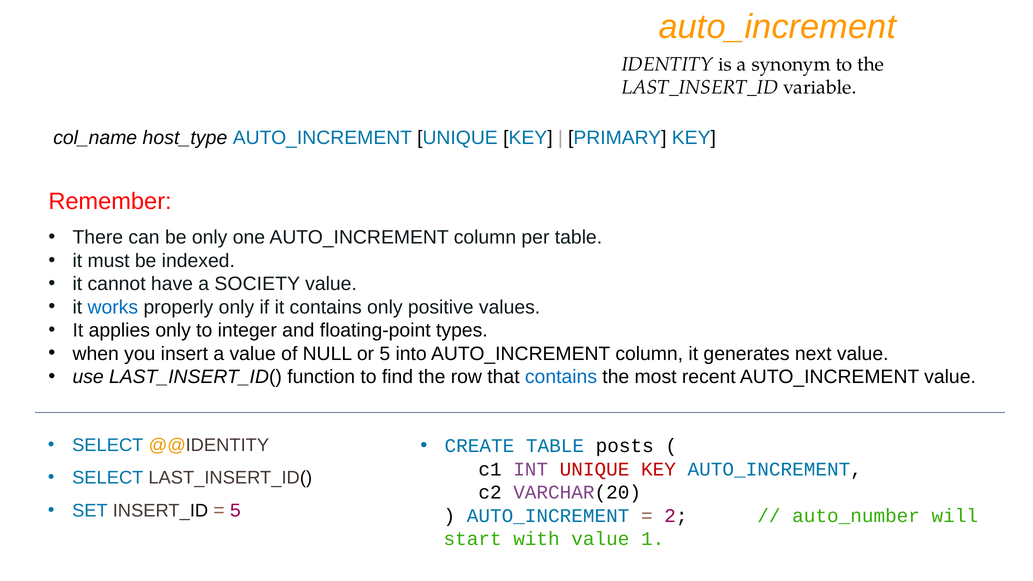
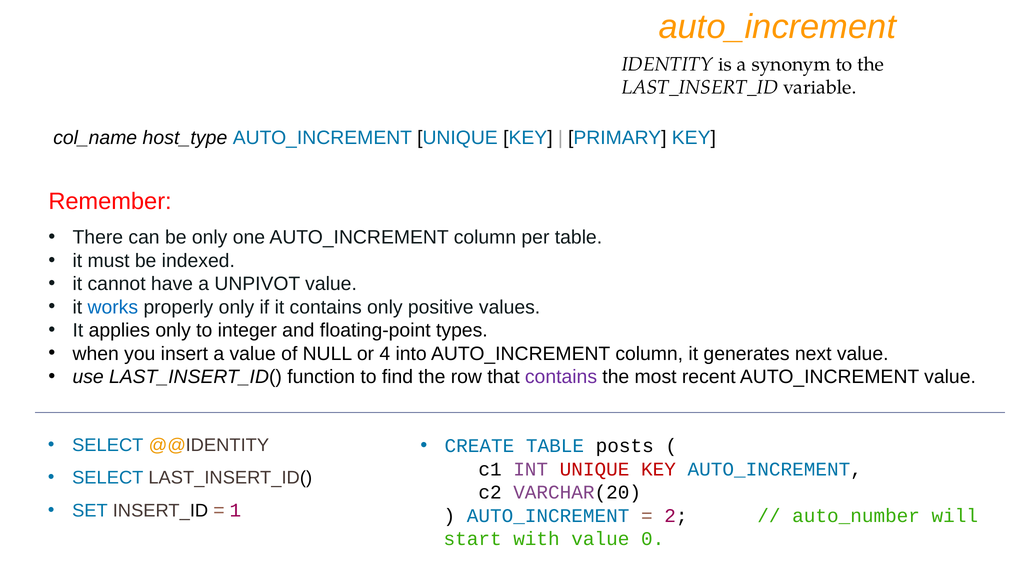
SOCIETY: SOCIETY -> UNPIVOT
or 5: 5 -> 4
contains at (561, 377) colour: blue -> purple
5 at (235, 511): 5 -> 1
1: 1 -> 0
